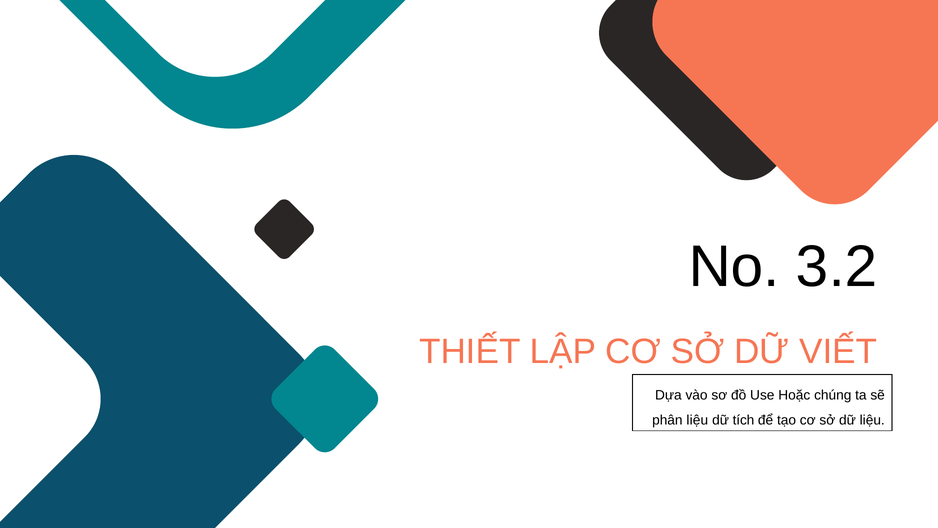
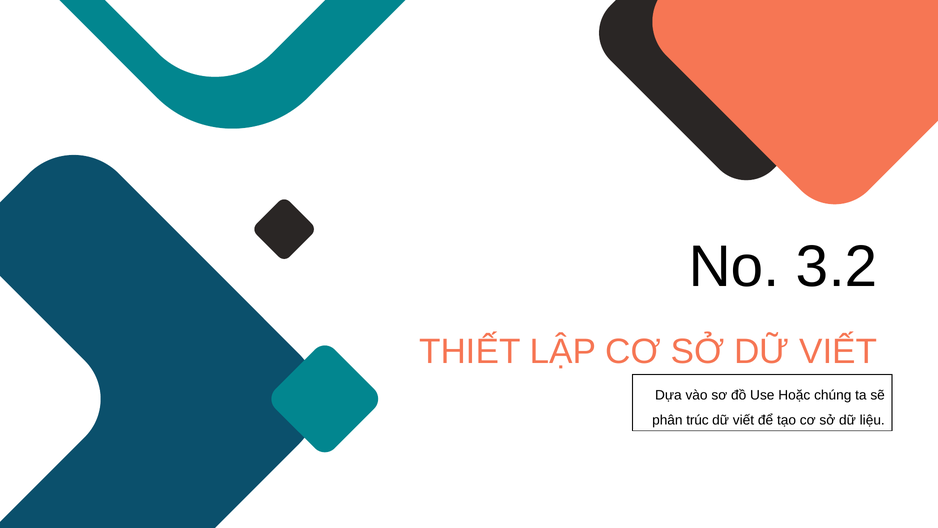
phân liệu: liệu -> trúc
tích at (744, 420): tích -> viết
